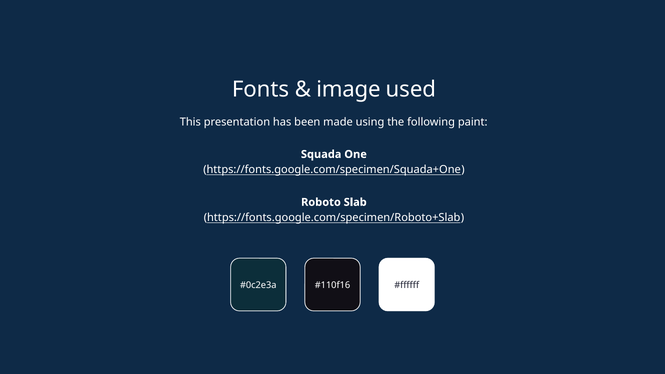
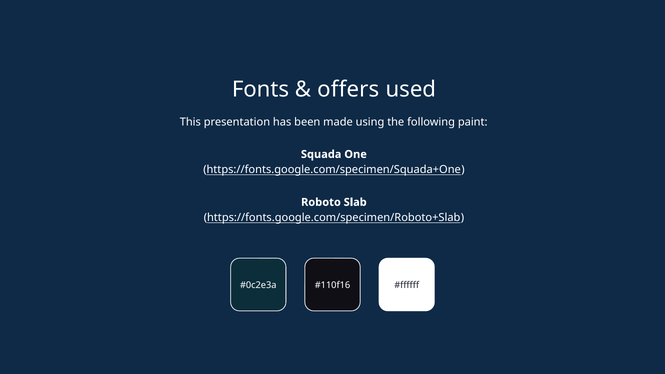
image: image -> offers
